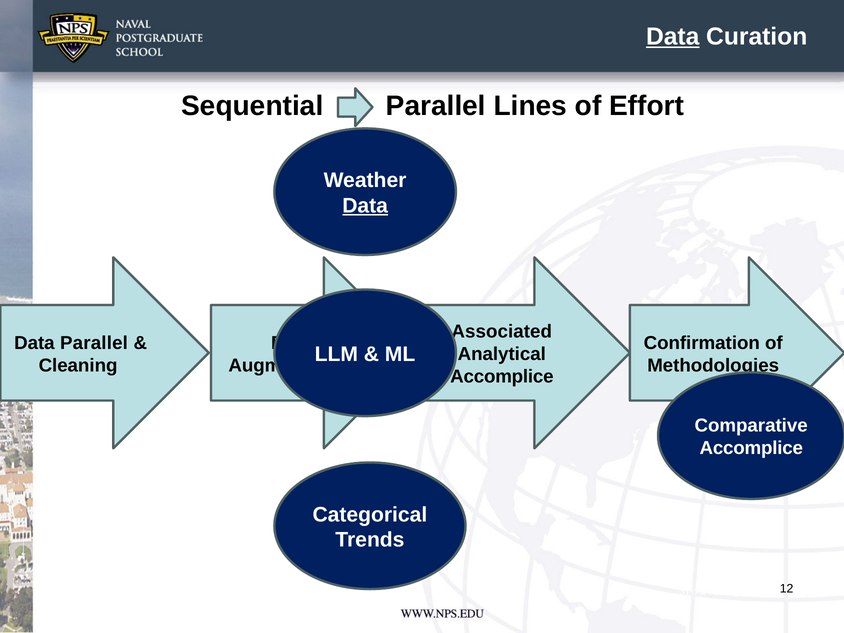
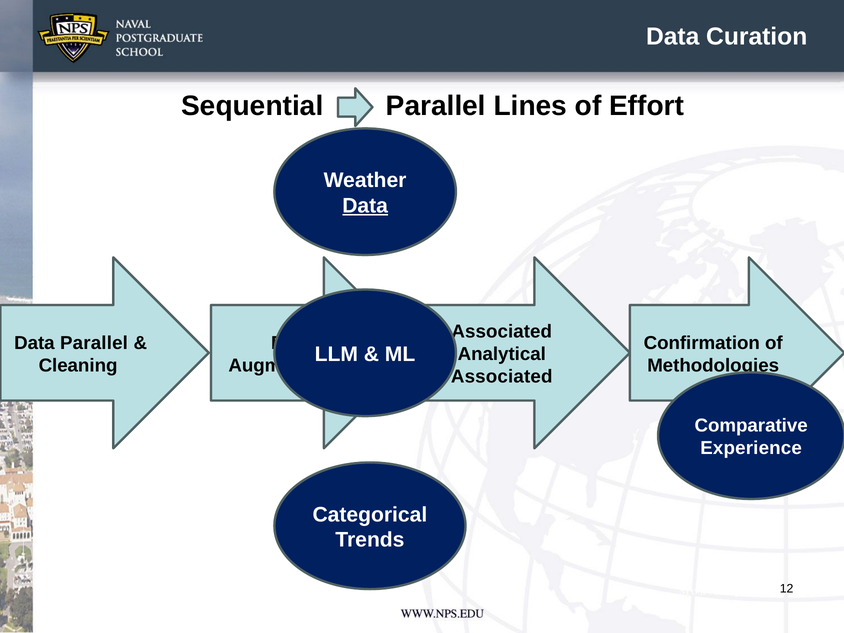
Data at (673, 37) underline: present -> none
Accomplice at (502, 377): Accomplice -> Associated
Accomplice at (751, 448): Accomplice -> Experience
